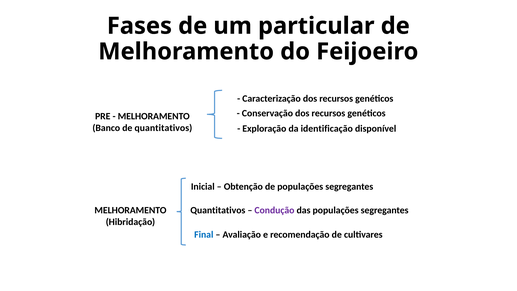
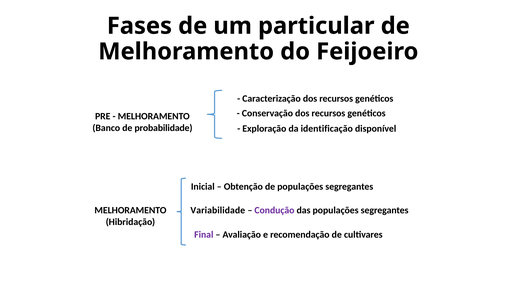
de quantitativos: quantitativos -> probabilidade
Quantitativos at (218, 210): Quantitativos -> Variabilidade
Final colour: blue -> purple
